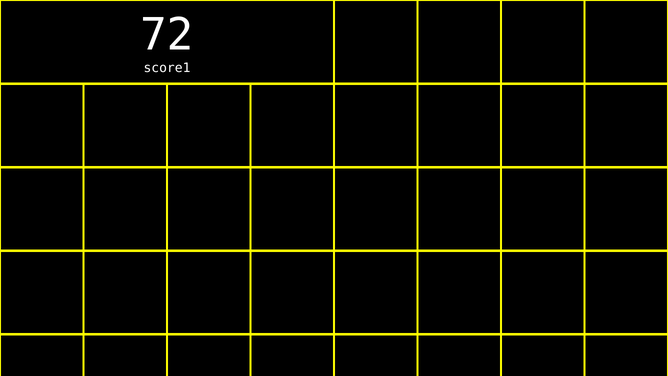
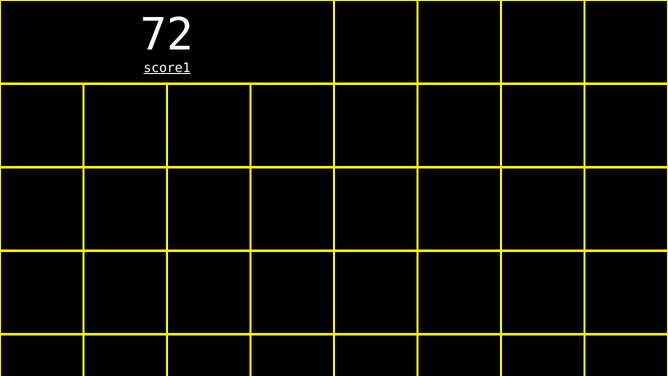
score1 underline: none -> present
